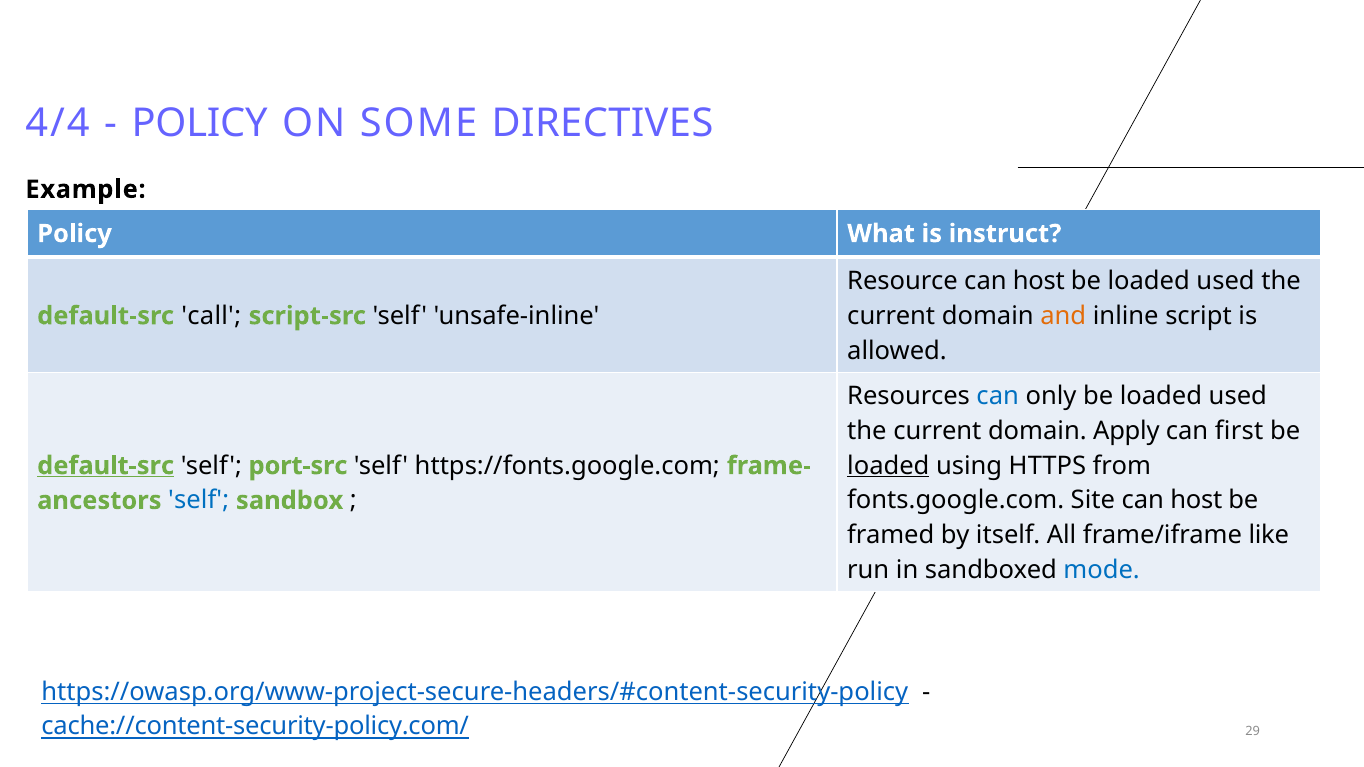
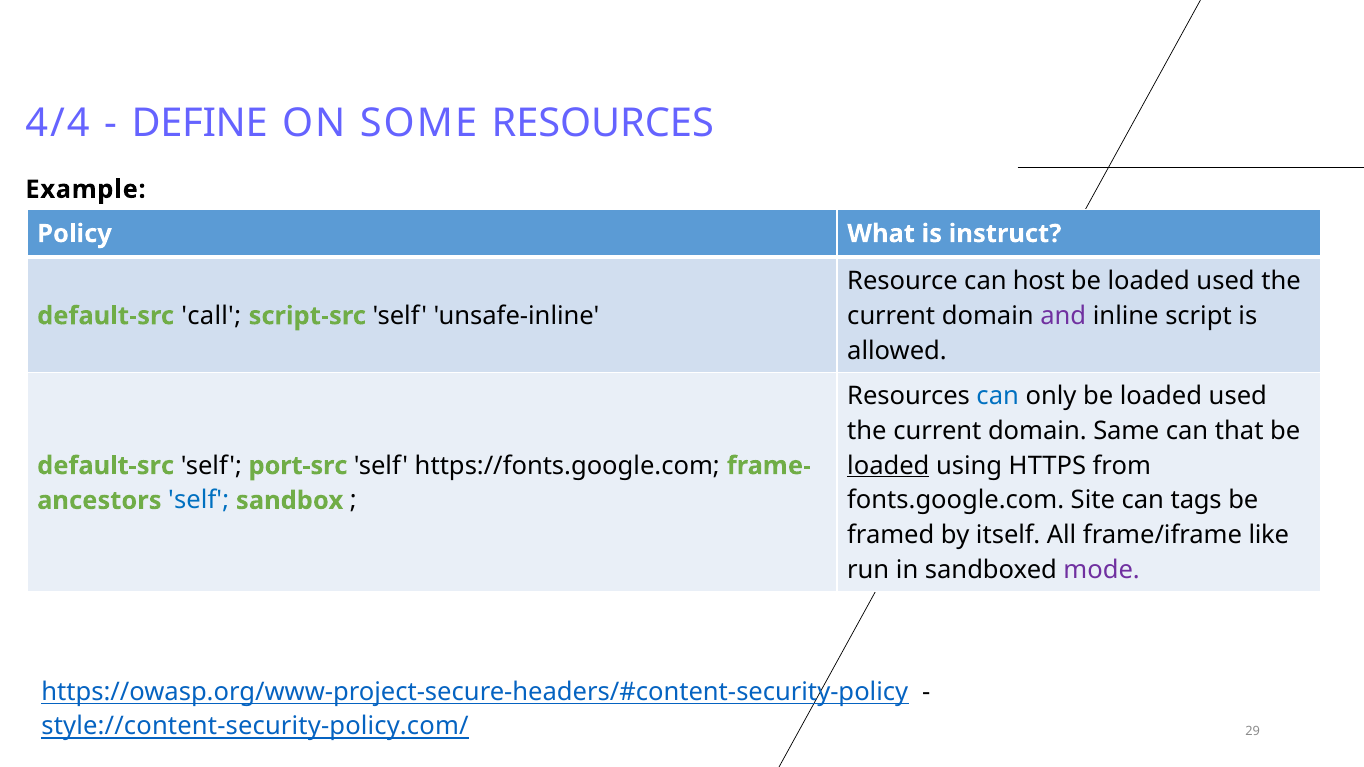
POLICY at (200, 123): POLICY -> DEFINE
SOME DIRECTIVES: DIRECTIVES -> RESOURCES
and colour: orange -> purple
Apply: Apply -> Same
first: first -> that
default-src at (106, 466) underline: present -> none
Site can host: host -> tags
mode colour: blue -> purple
cache://content-security-policy.com/: cache://content-security-policy.com/ -> style://content-security-policy.com/
